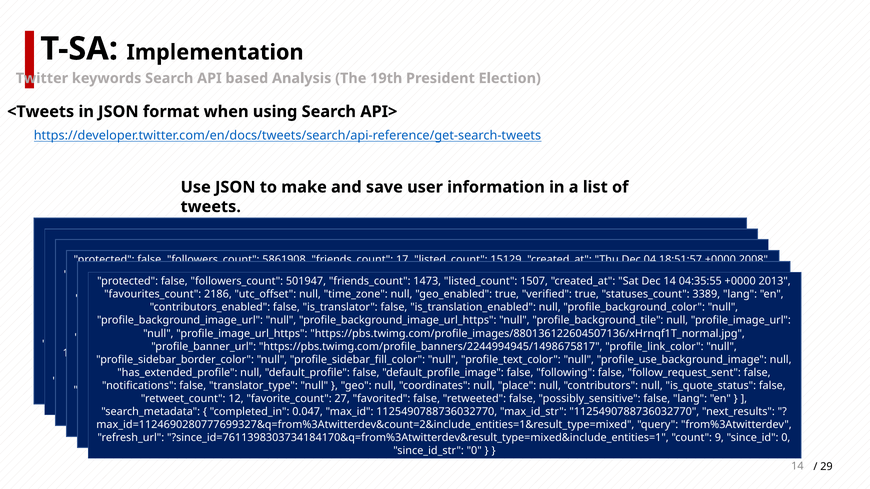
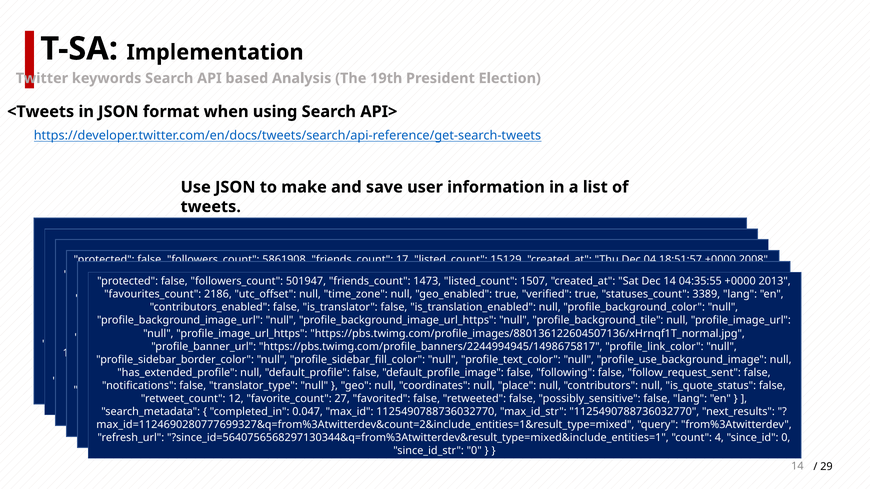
?since_id=7611398303734184170&q=from%3Atwitterdev&result_type=mixed&include_entities=1: ?since_id=7611398303734184170&q=from%3Atwitterdev&result_type=mixed&include_entities=1 -> ?since_id=5640756568297130344&q=from%3Atwitterdev&result_type=mixed&include_entities=1
9: 9 -> 4
